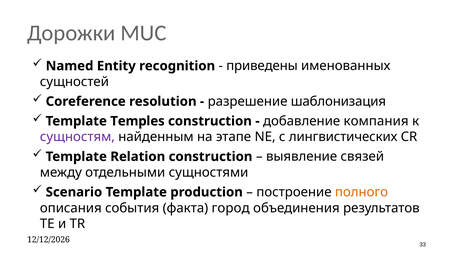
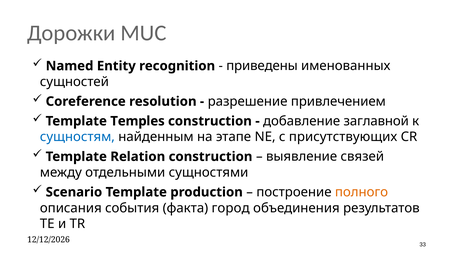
шаблонизация: шаблонизация -> привлечением
компания: компания -> заглавной
сущностям colour: purple -> blue
лингвистических: лингвистических -> присутствующих
